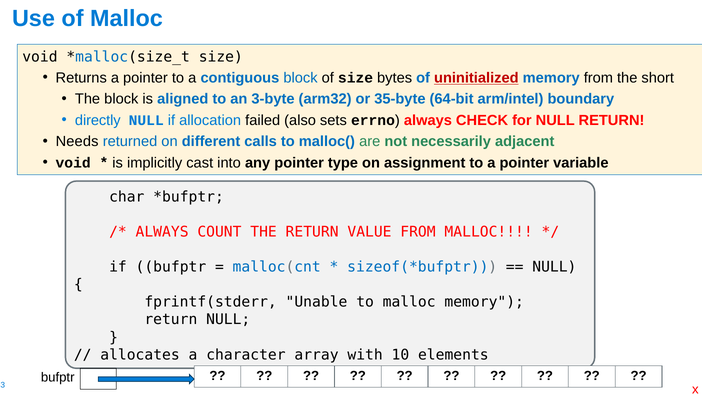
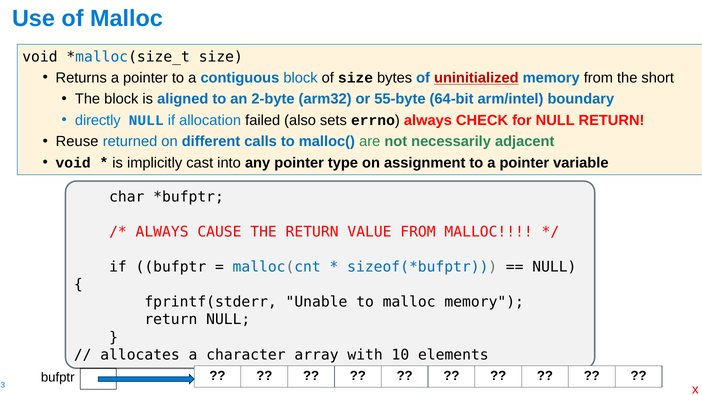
3-byte: 3-byte -> 2-byte
35-byte: 35-byte -> 55-byte
Needs: Needs -> Reuse
COUNT: COUNT -> CAUSE
